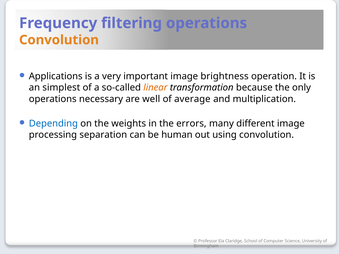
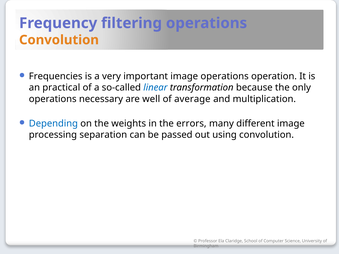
Applications: Applications -> Frequencies
image brightness: brightness -> operations
simplest: simplest -> practical
linear colour: orange -> blue
human: human -> passed
